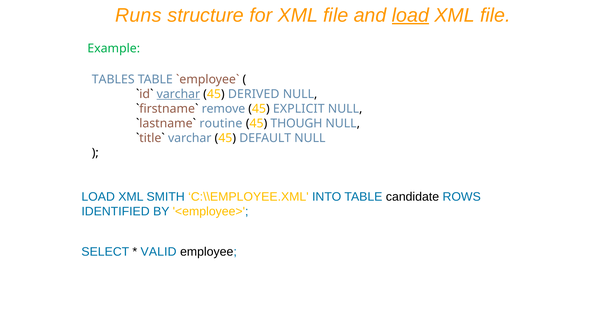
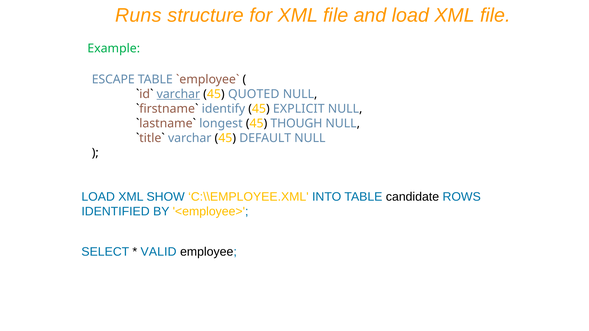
load at (411, 15) underline: present -> none
TABLES: TABLES -> ESCAPE
DERIVED: DERIVED -> QUOTED
remove: remove -> identify
routine: routine -> longest
SMITH: SMITH -> SHOW
